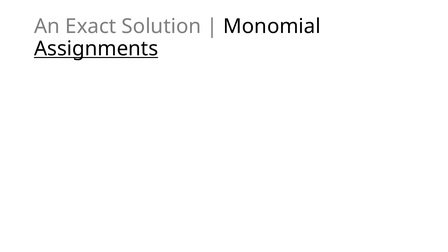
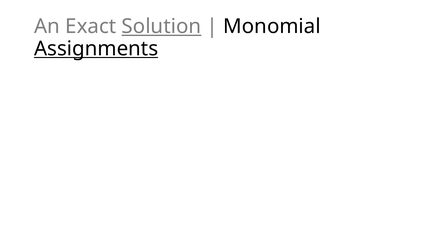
Solution underline: none -> present
